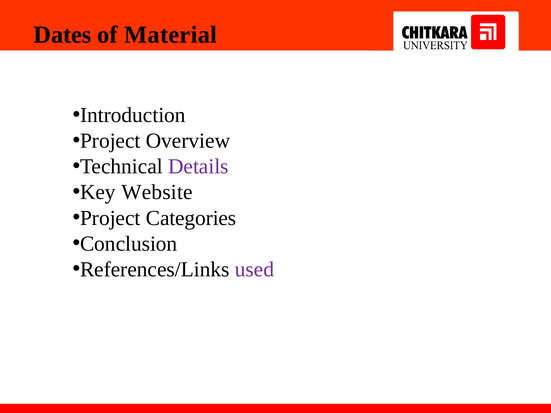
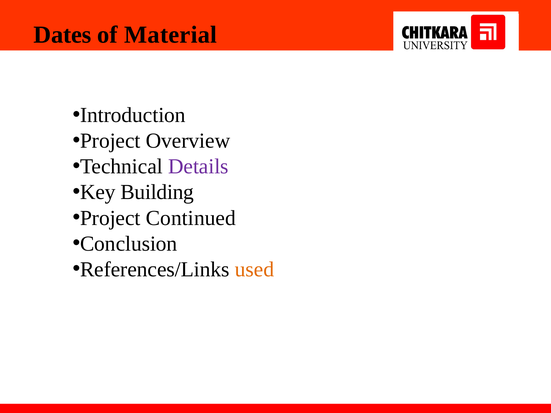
Website: Website -> Building
Categories: Categories -> Continued
used colour: purple -> orange
